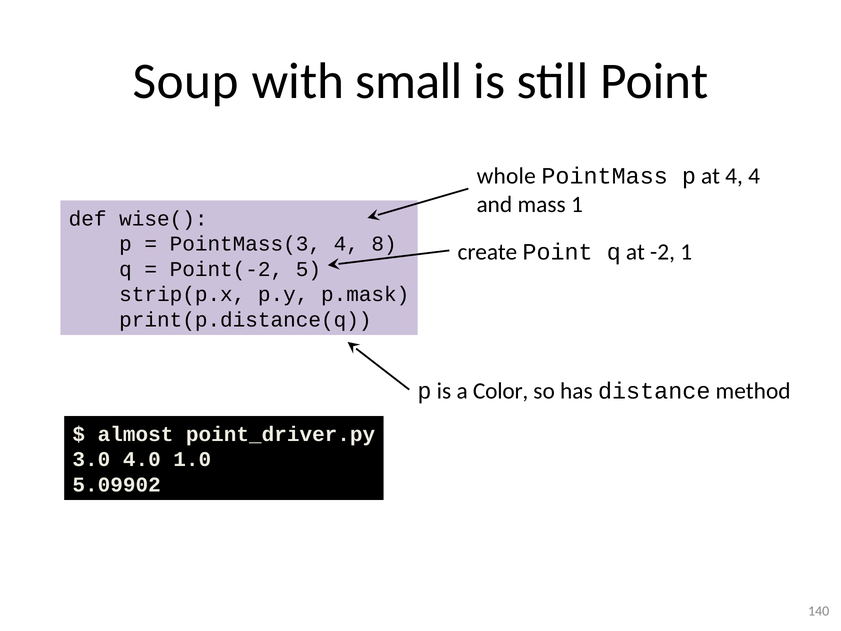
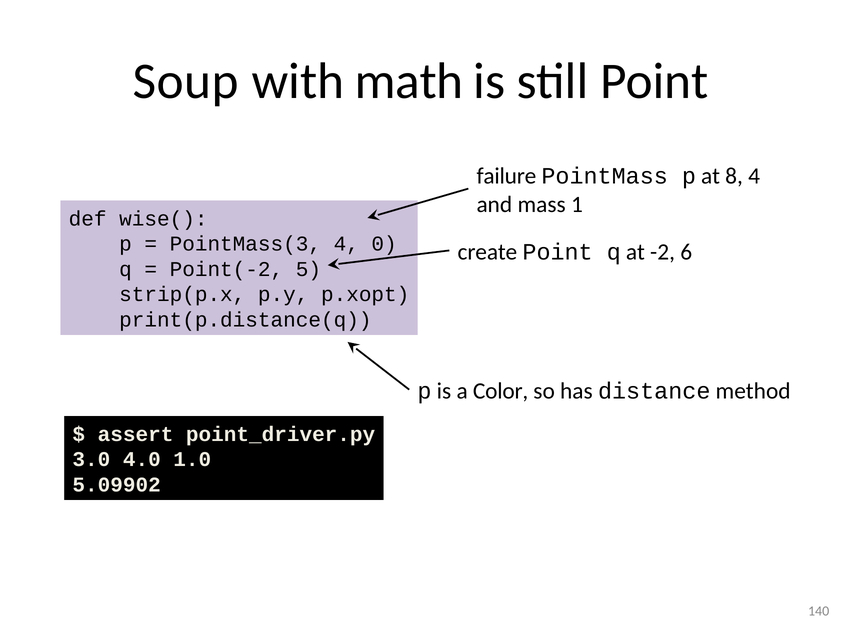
small: small -> math
whole: whole -> failure
at 4: 4 -> 8
8: 8 -> 0
-2 1: 1 -> 6
p.mask: p.mask -> p.xopt
almost: almost -> assert
